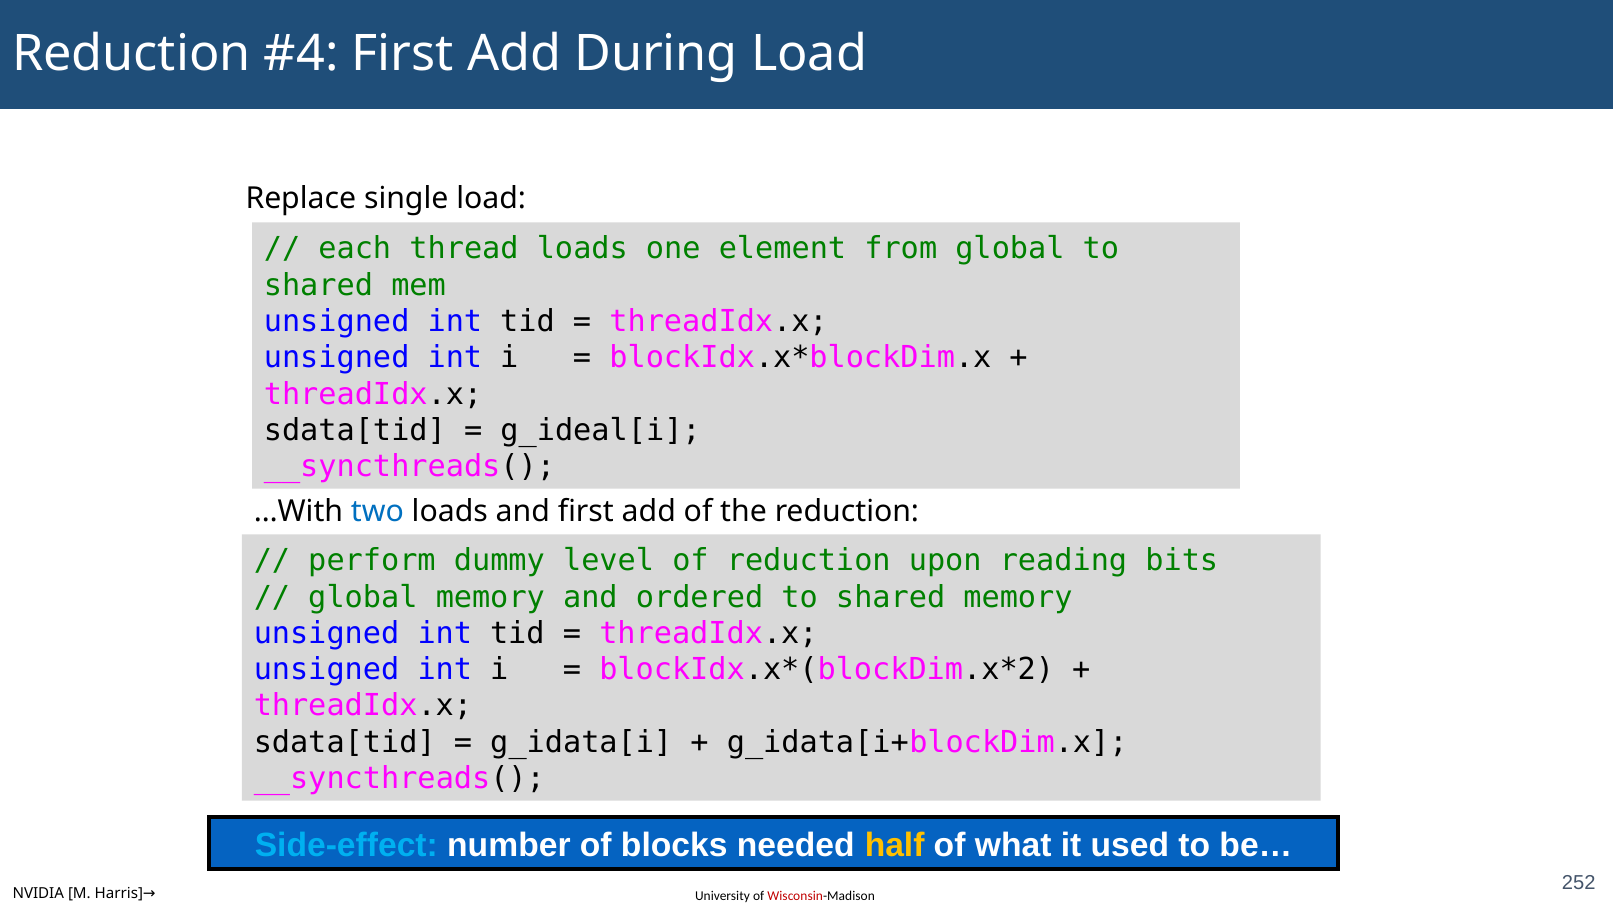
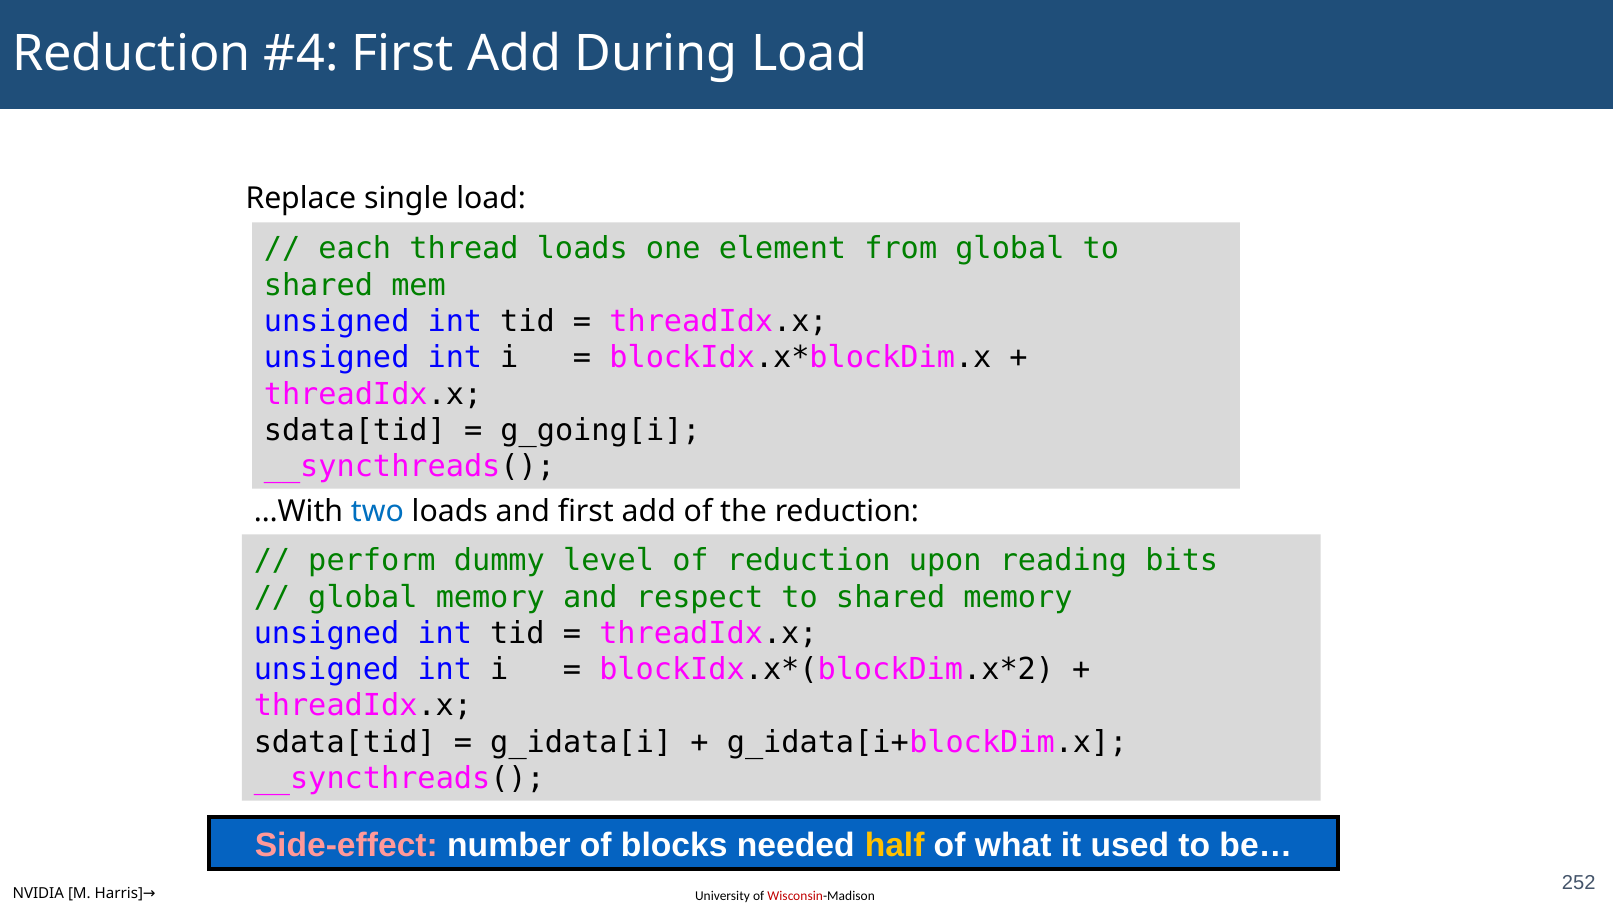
g_ideal[i: g_ideal[i -> g_going[i
ordered: ordered -> respect
Side-effect colour: light blue -> pink
